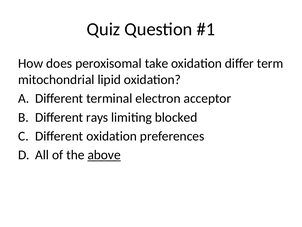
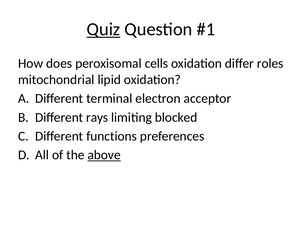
Quiz underline: none -> present
take: take -> cells
term: term -> roles
Different oxidation: oxidation -> functions
